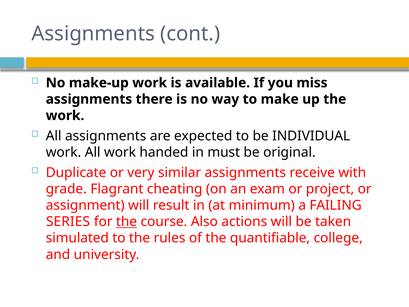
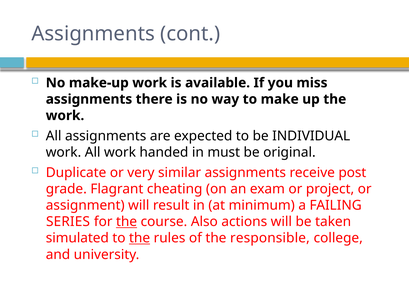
with: with -> post
the at (140, 238) underline: none -> present
quantifiable: quantifiable -> responsible
